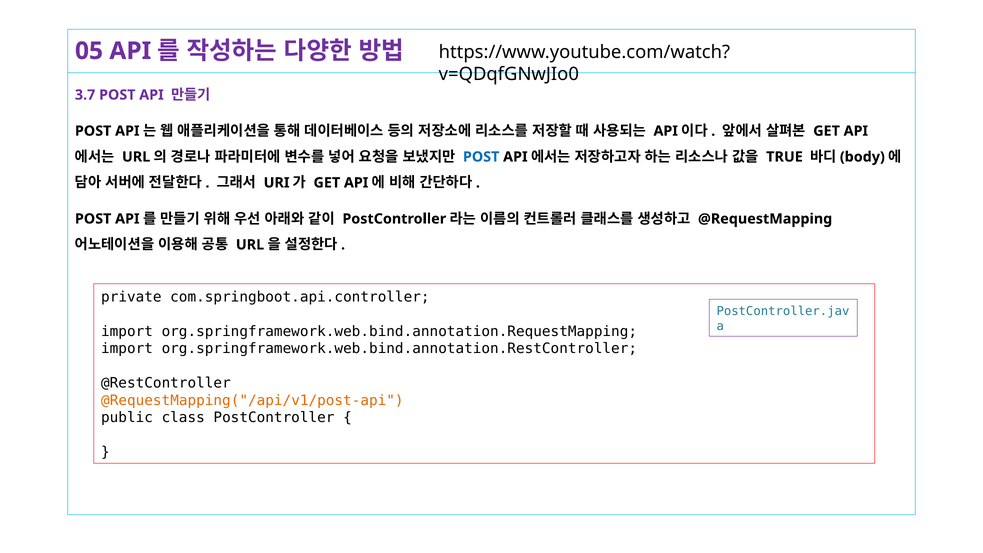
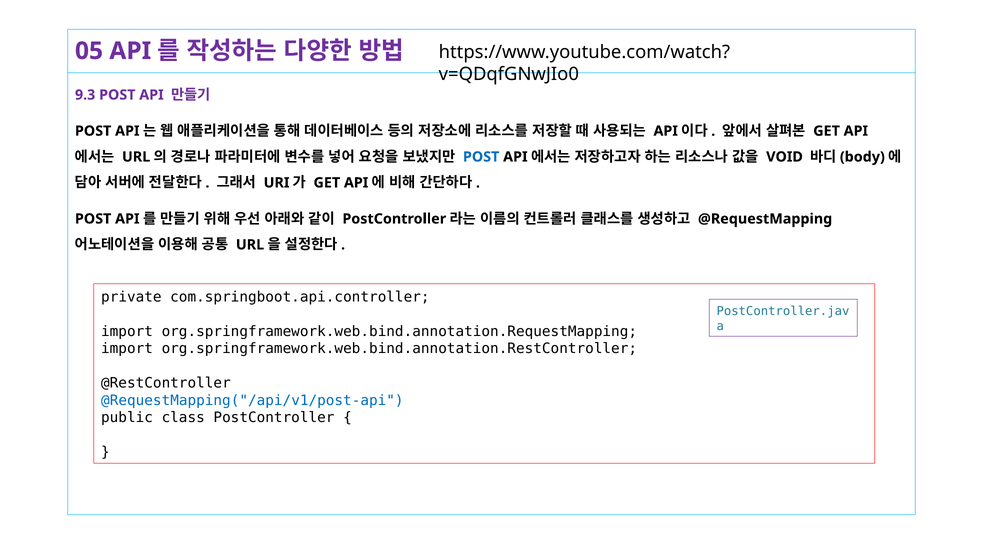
3.7: 3.7 -> 9.3
TRUE: TRUE -> VOID
@RequestMapping("/api/v1/post-api colour: orange -> blue
